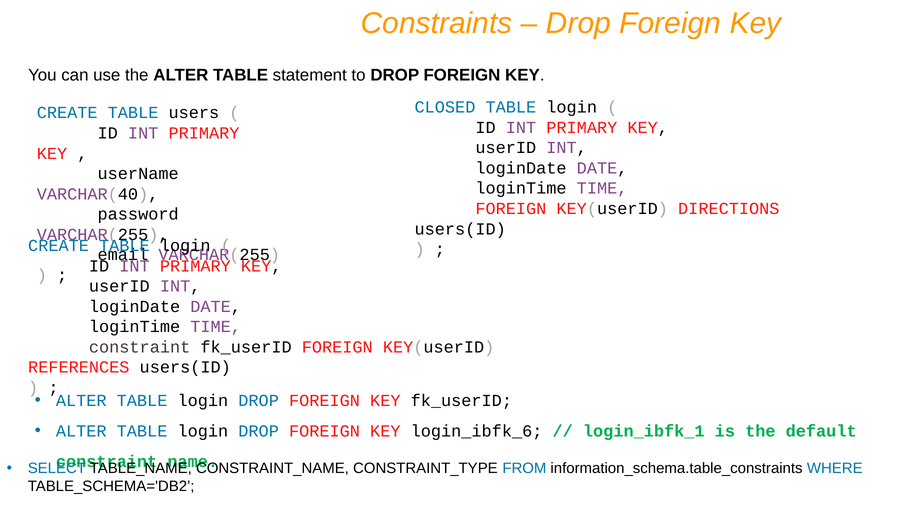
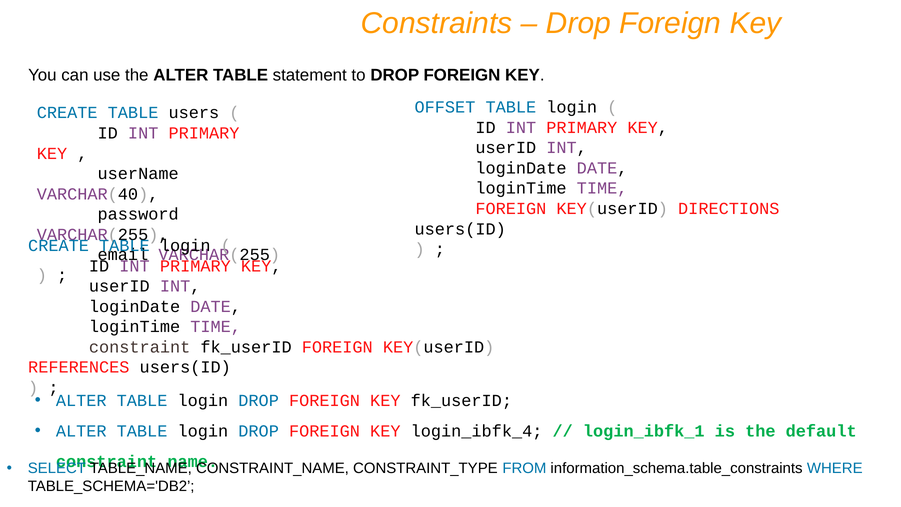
CLOSED: CLOSED -> OFFSET
login_ibfk_6: login_ibfk_6 -> login_ibfk_4
